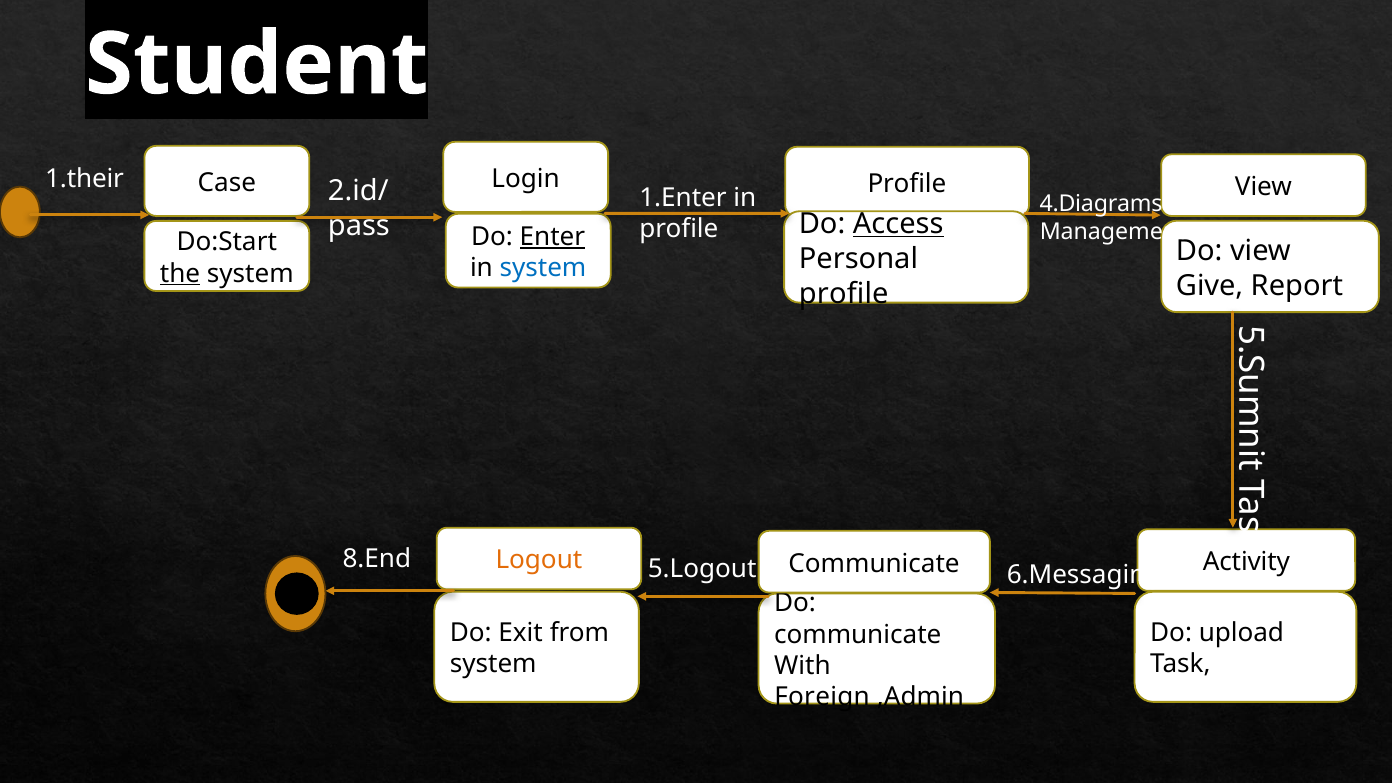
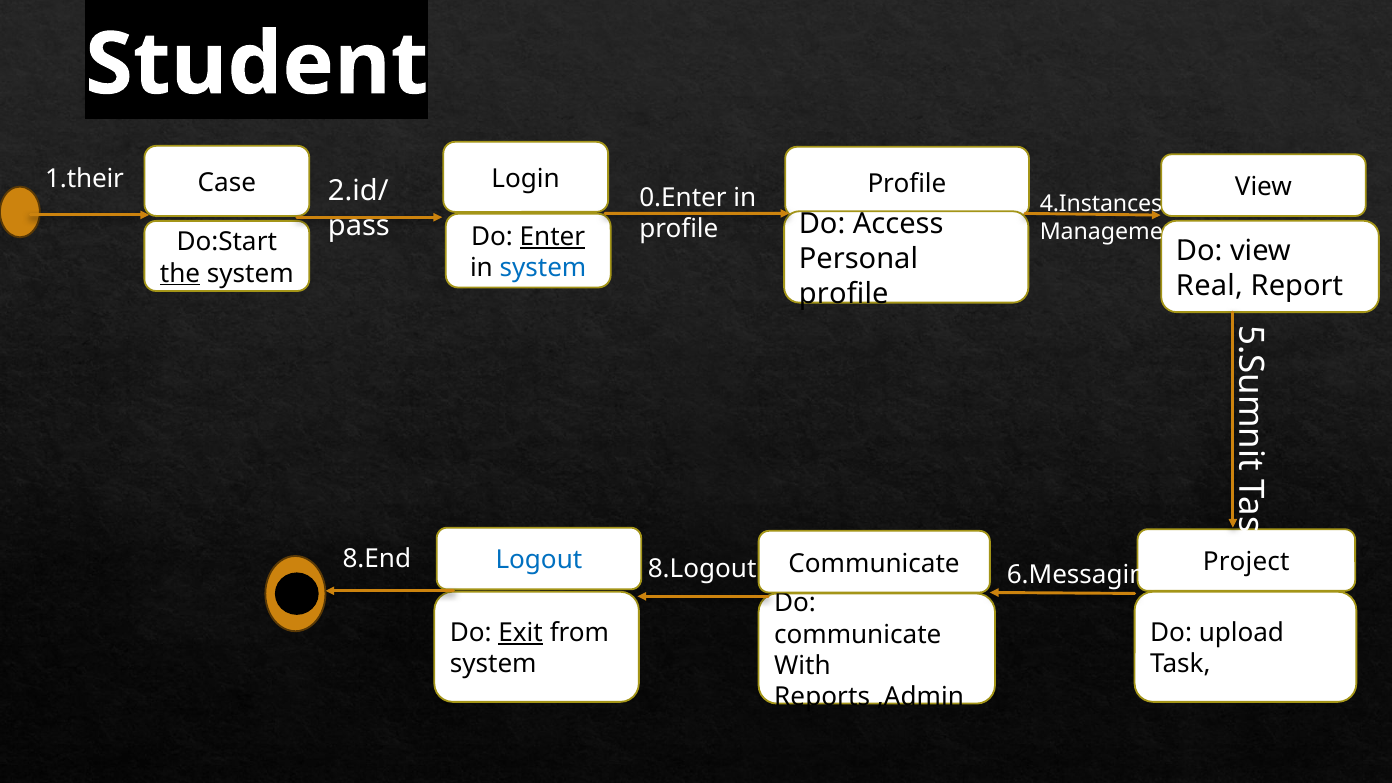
1.Enter: 1.Enter -> 0.Enter
4.Diagrams: 4.Diagrams -> 4.Instances
Access underline: present -> none
Give: Give -> Real
Logout colour: orange -> blue
Activity: Activity -> Project
5.Logout: 5.Logout -> 8.Logout
Exit underline: none -> present
Foreign: Foreign -> Reports
